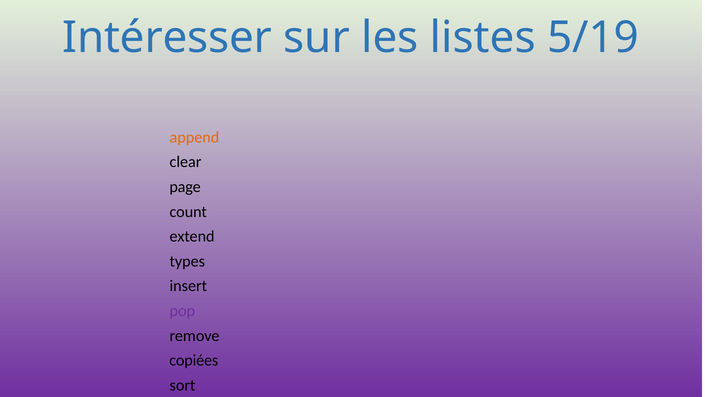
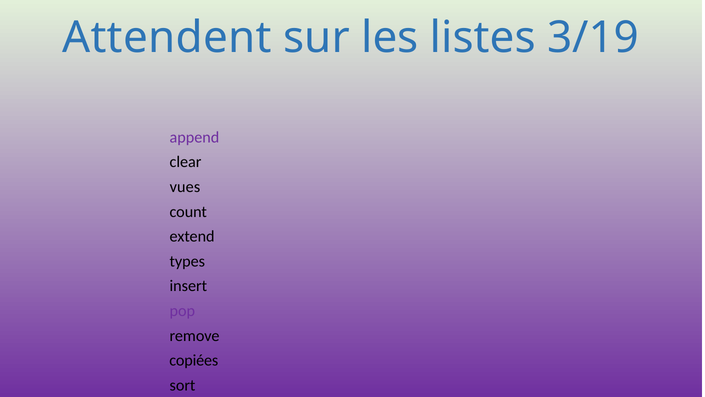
Intéresser: Intéresser -> Attendent
5/19: 5/19 -> 3/19
append colour: orange -> purple
page: page -> vues
